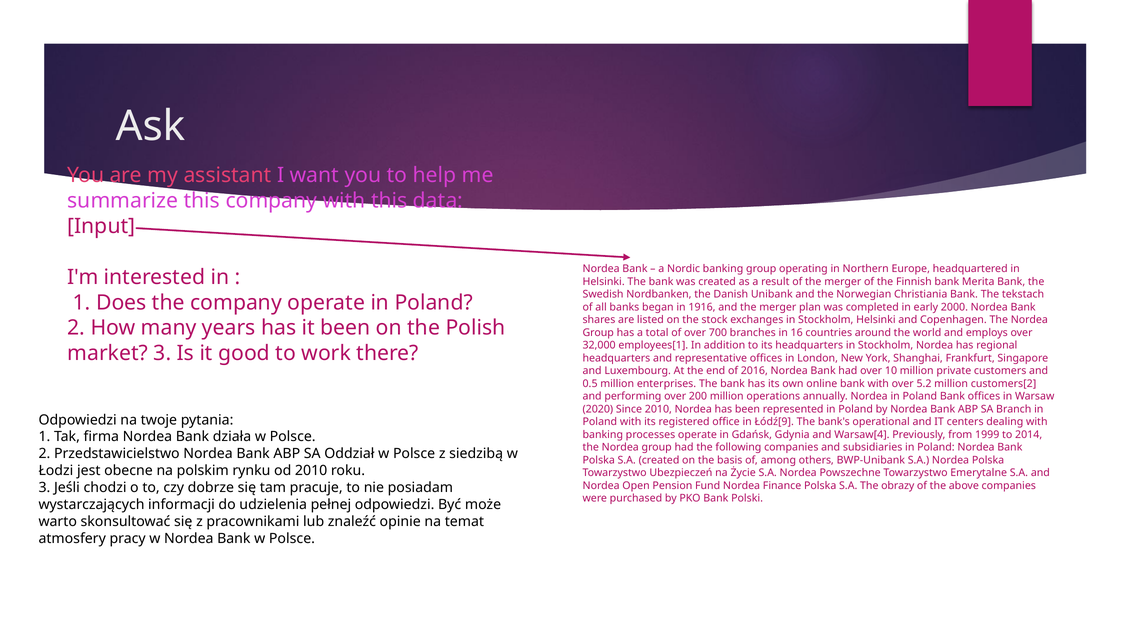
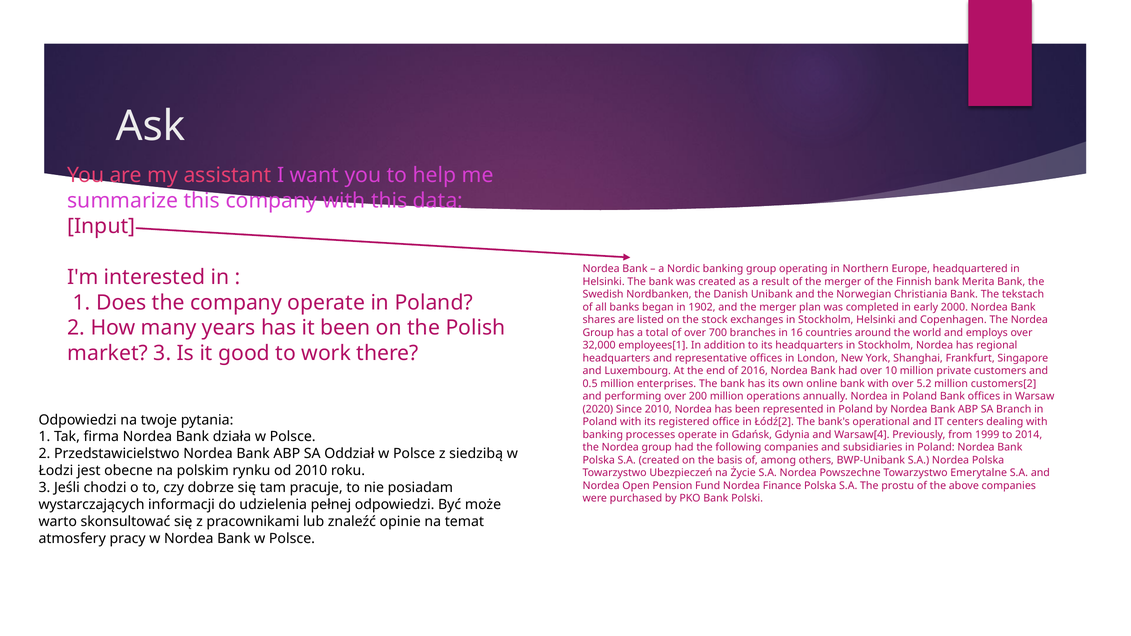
1916: 1916 -> 1902
Łódź[9: Łódź[9 -> Łódź[2
obrazy: obrazy -> prostu
